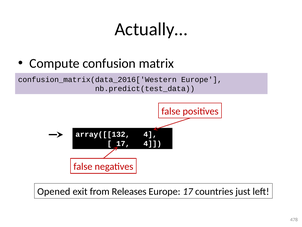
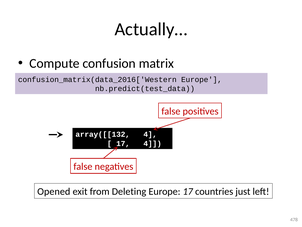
Releases: Releases -> Deleting
